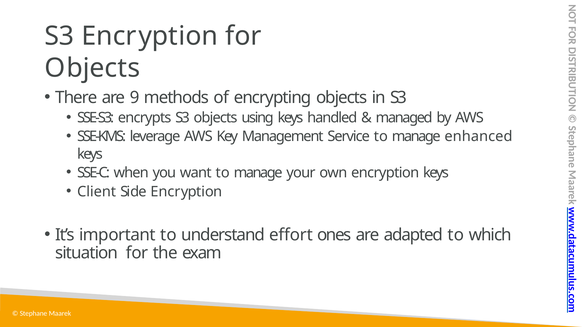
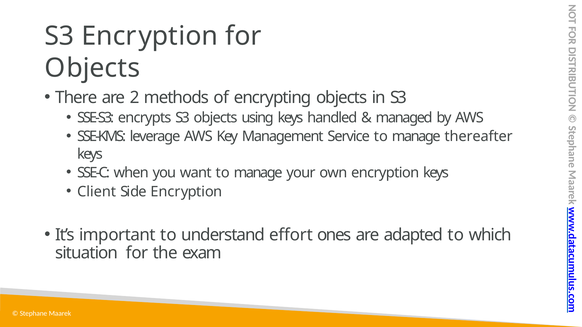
9: 9 -> 2
enhanced: enhanced -> thereafter
